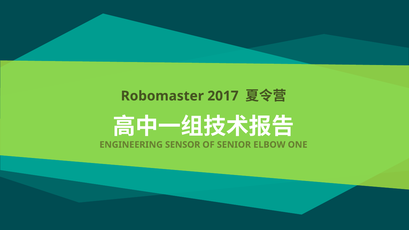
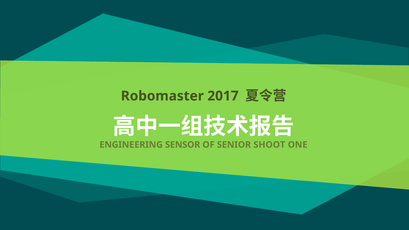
ELBOW: ELBOW -> SHOOT
